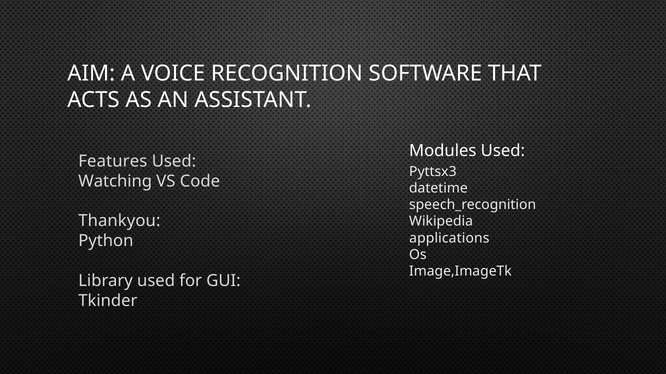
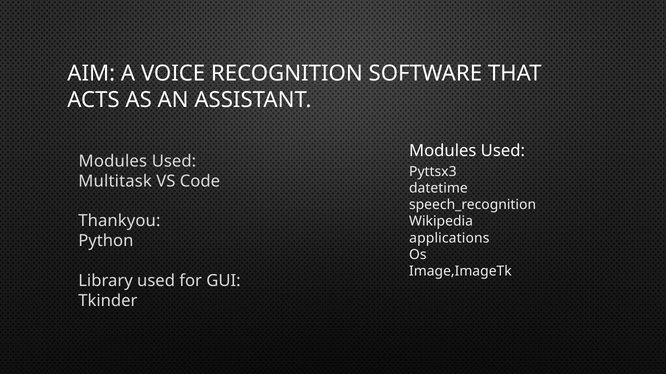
Features at (113, 161): Features -> Modules
Watching: Watching -> Multitask
